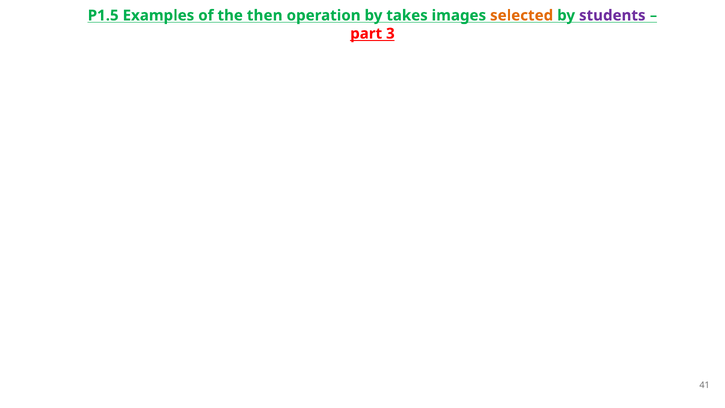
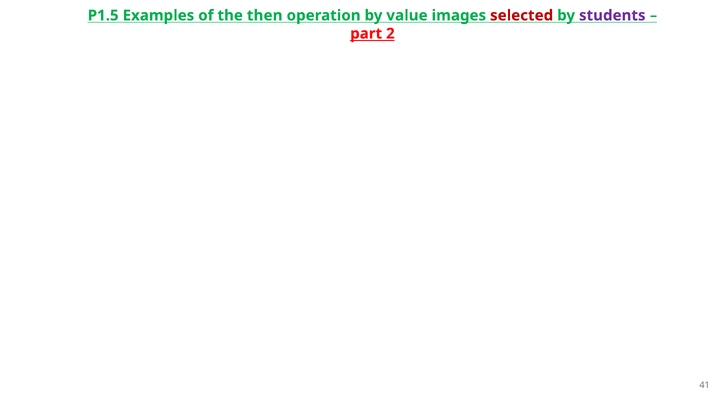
takes: takes -> value
selected colour: orange -> red
3: 3 -> 2
